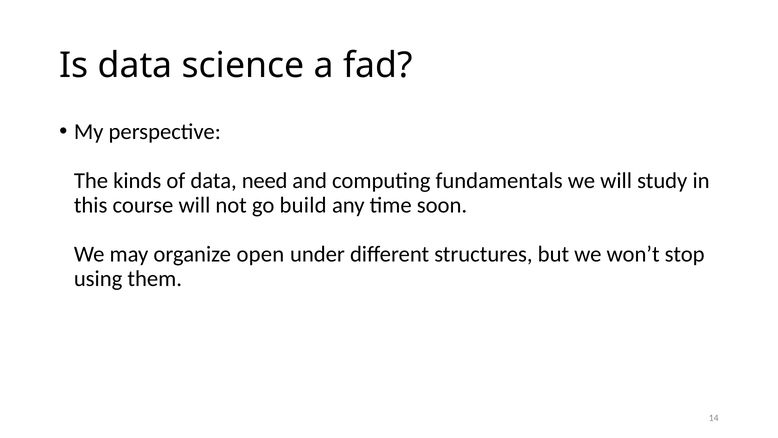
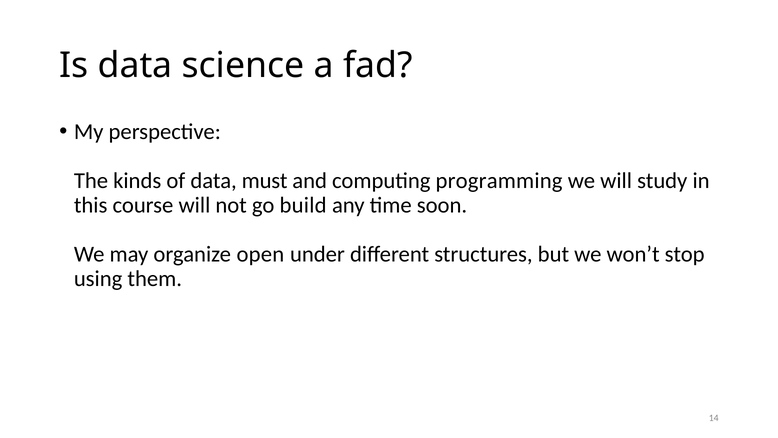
need: need -> must
fundamentals: fundamentals -> programming
